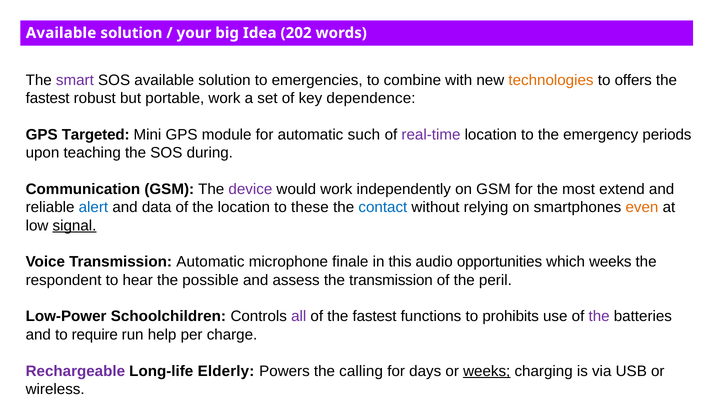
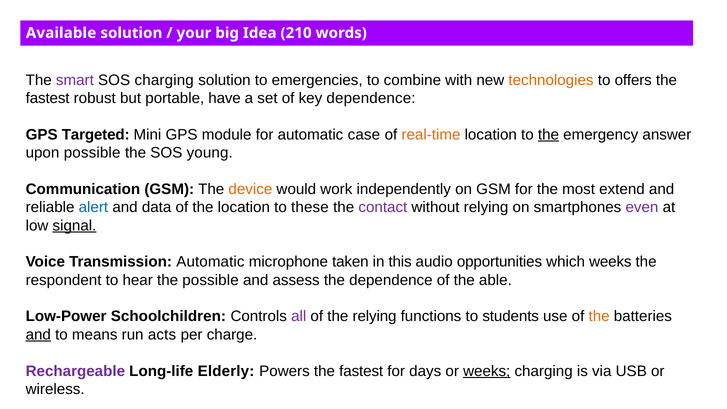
202: 202 -> 210
SOS available: available -> charging
portable work: work -> have
such: such -> case
real-time colour: purple -> orange
the at (549, 135) underline: none -> present
periods: periods -> answer
upon teaching: teaching -> possible
during: during -> young
device colour: purple -> orange
contact colour: blue -> purple
even colour: orange -> purple
finale: finale -> taken
the transmission: transmission -> dependence
peril: peril -> able
of the fastest: fastest -> relying
prohibits: prohibits -> students
the at (599, 316) colour: purple -> orange
and at (38, 335) underline: none -> present
require: require -> means
help: help -> acts
Powers the calling: calling -> fastest
